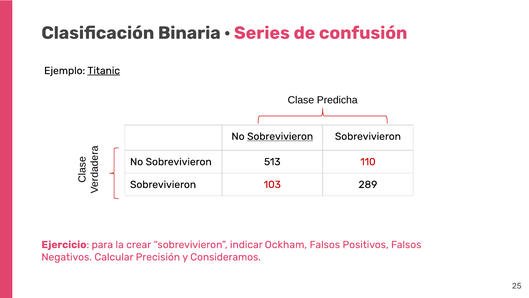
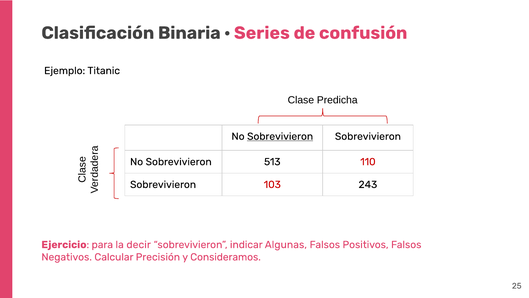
Titanic underline: present -> none
289: 289 -> 243
crear: crear -> decir
Ockham: Ockham -> Algunas
